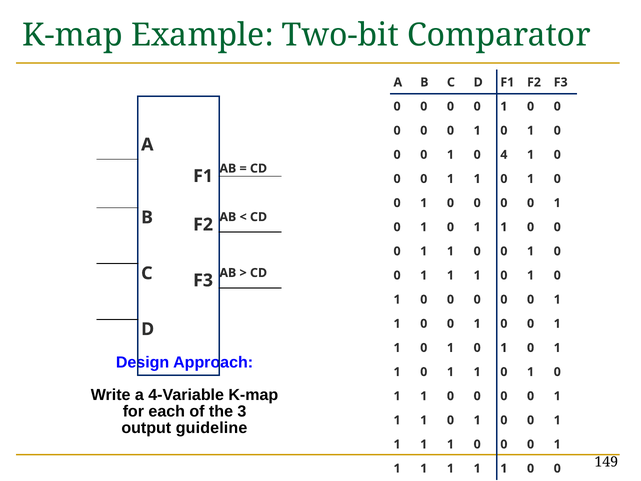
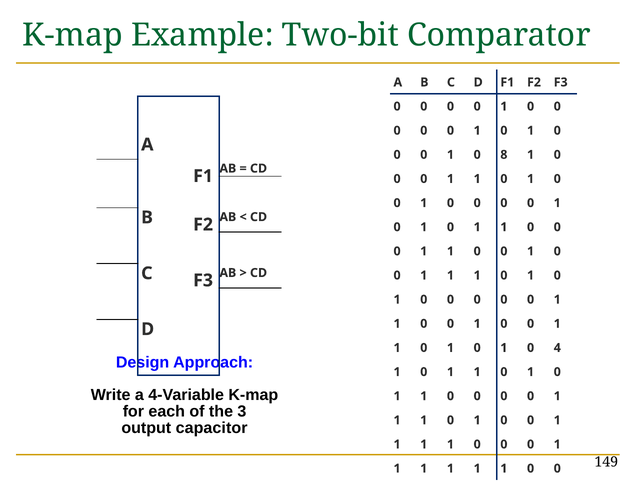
4: 4 -> 8
1 at (557, 348): 1 -> 4
guideline: guideline -> capacitor
